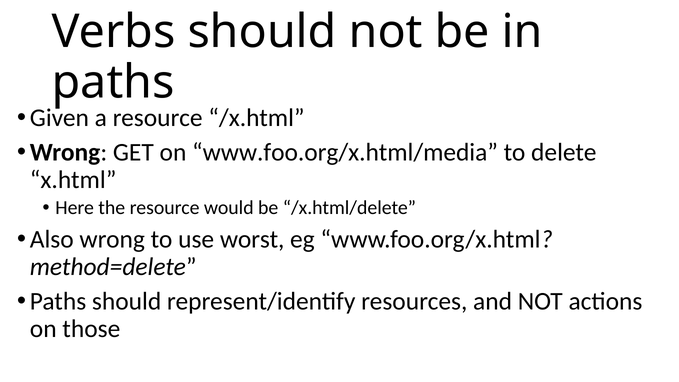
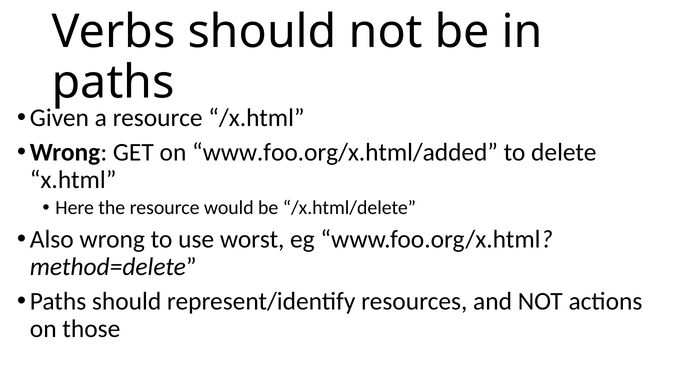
www.foo.org/x.html/media: www.foo.org/x.html/media -> www.foo.org/x.html/added
